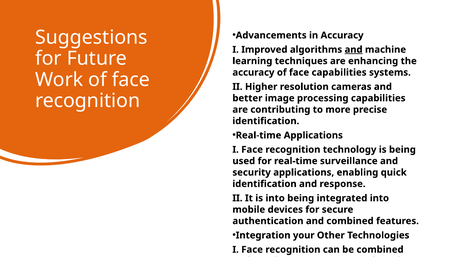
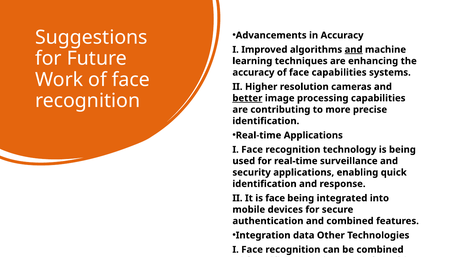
better underline: none -> present
is into: into -> face
your: your -> data
